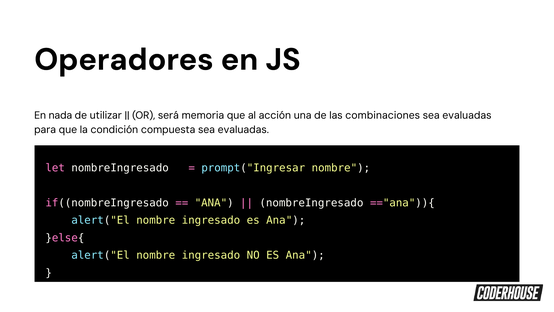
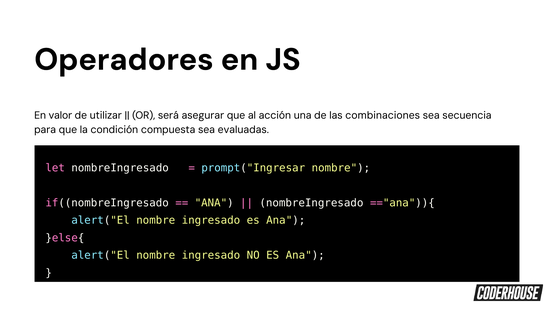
nada: nada -> valor
memoria: memoria -> asegurar
evaluadas at (467, 115): evaluadas -> secuencia
